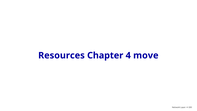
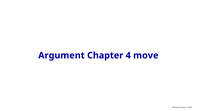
Resources: Resources -> Argument
